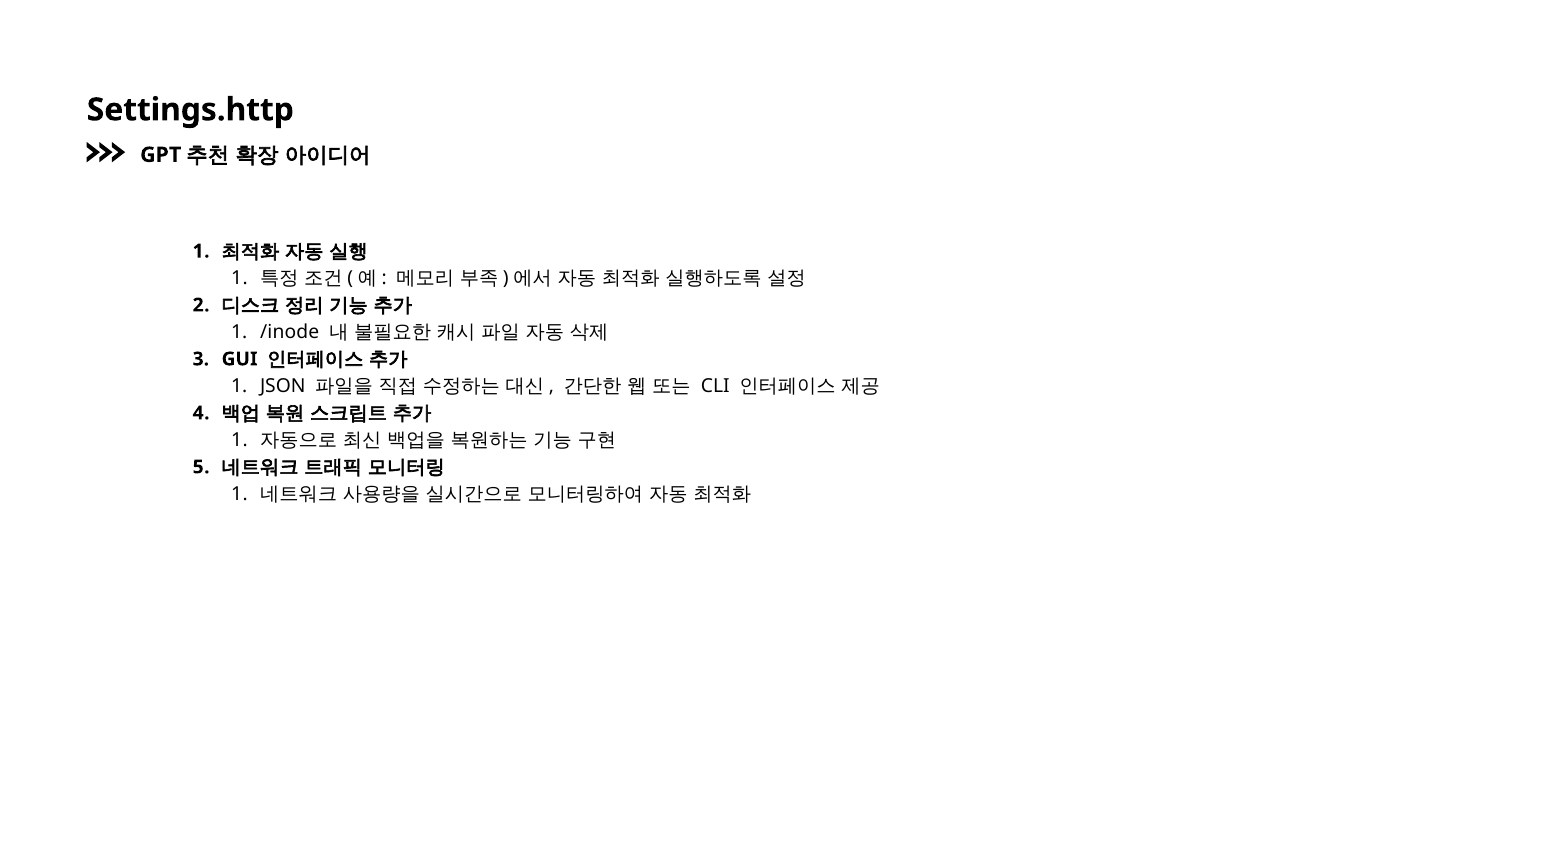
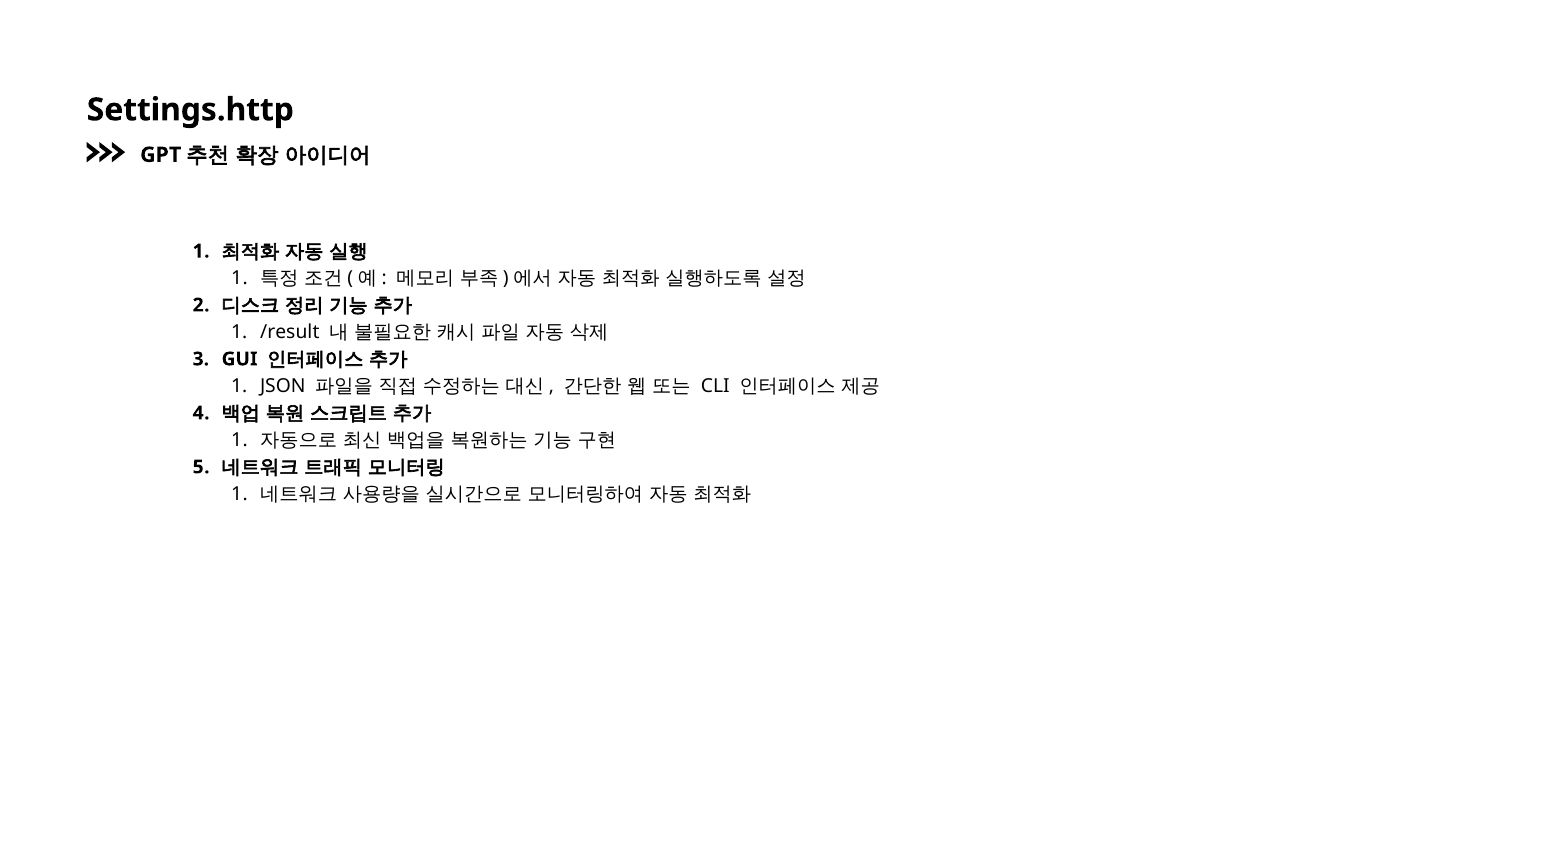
/inode: /inode -> /result
